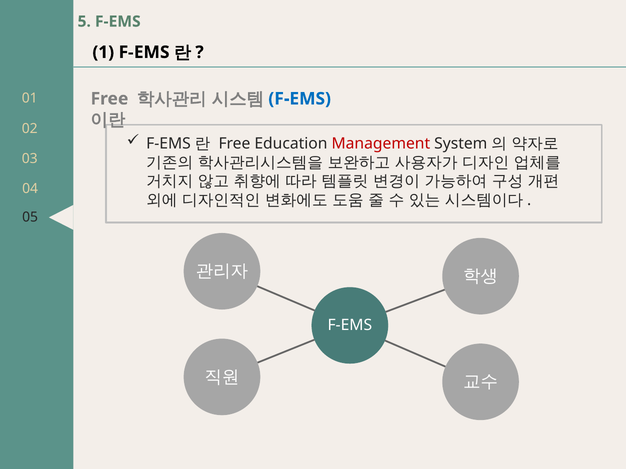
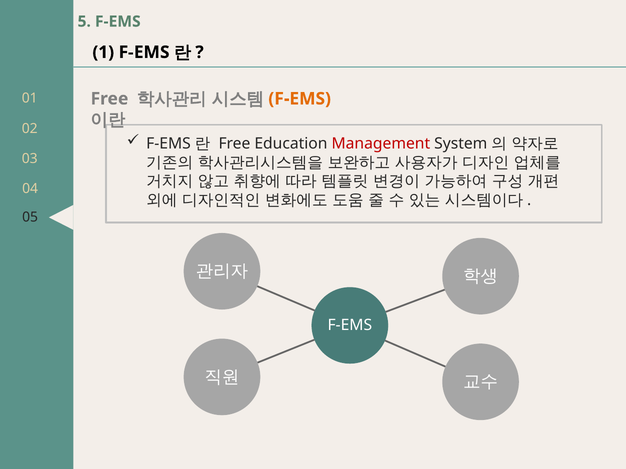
F-EMS at (300, 99) colour: blue -> orange
